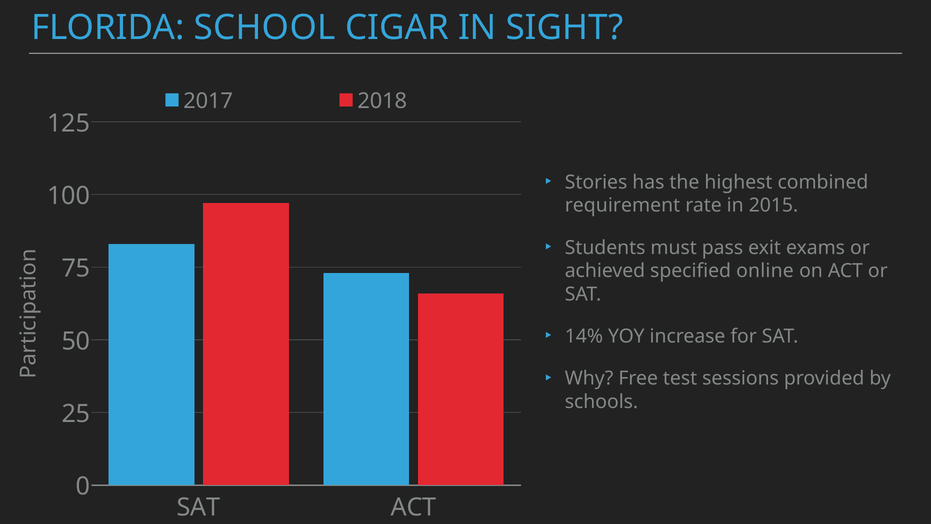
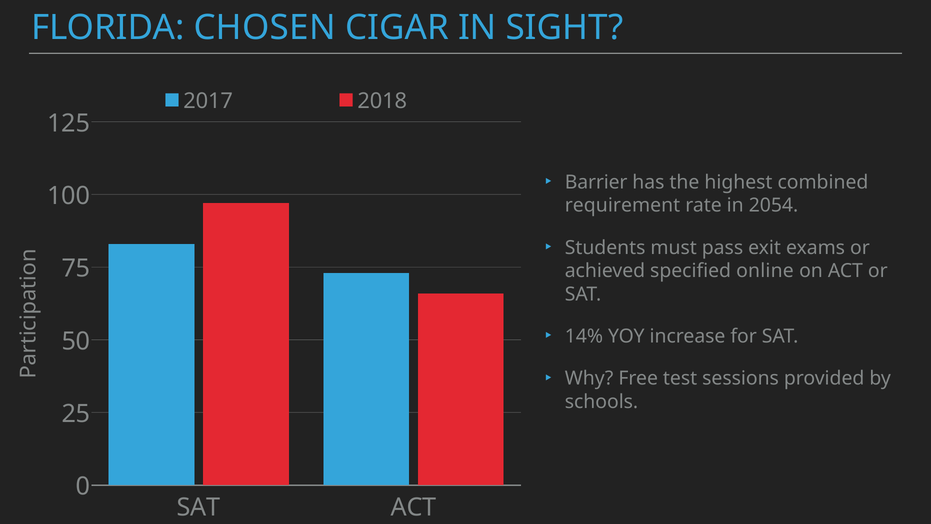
SCHOOL: SCHOOL -> CHOSEN
Stories: Stories -> Barrier
2015: 2015 -> 2054
